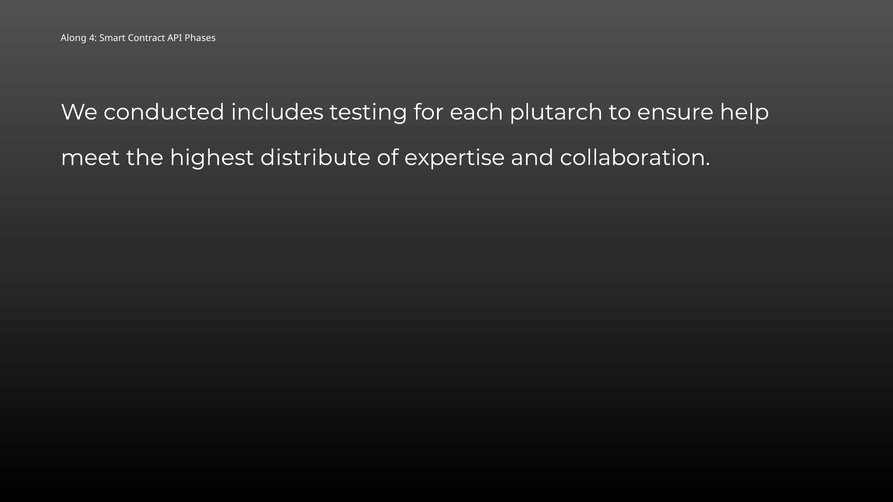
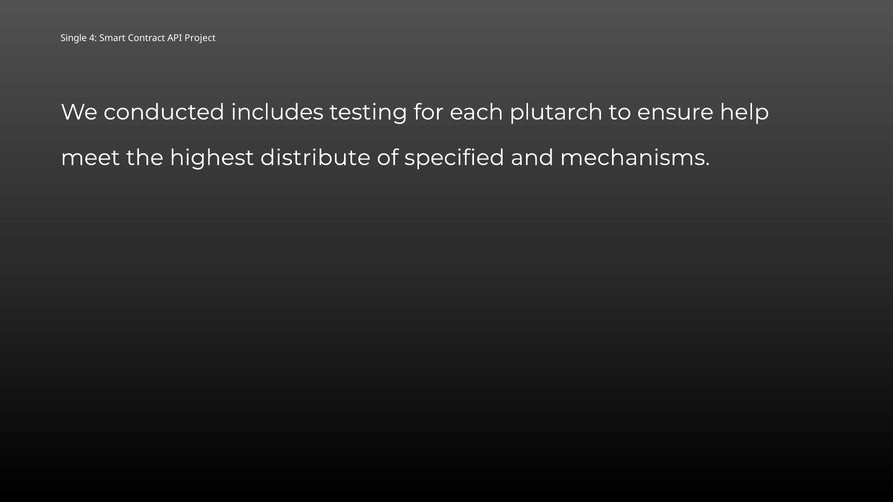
Along: Along -> Single
Phases: Phases -> Project
expertise: expertise -> specified
collaboration: collaboration -> mechanisms
